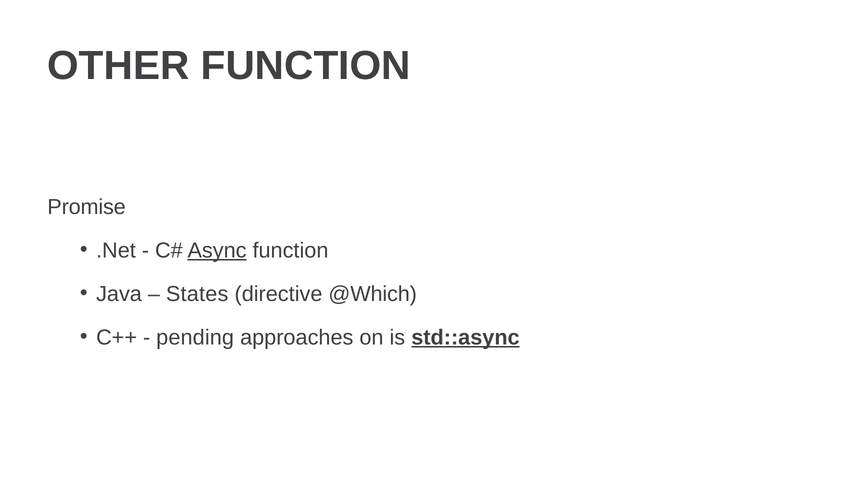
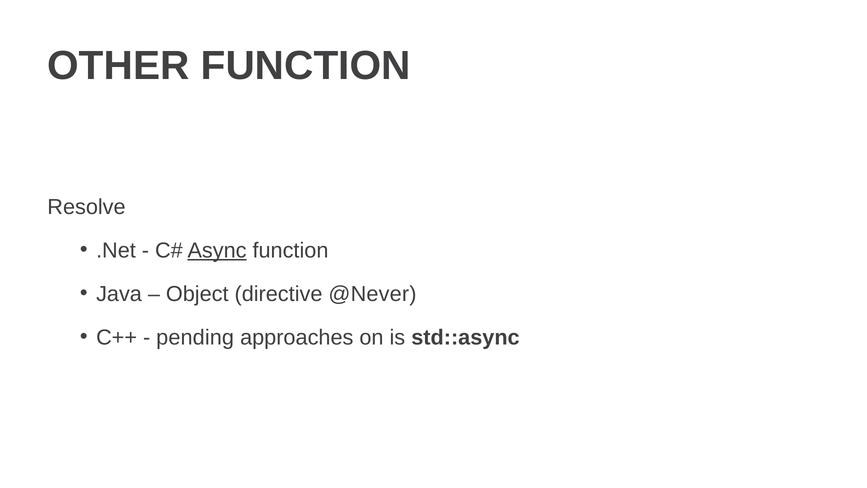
Promise: Promise -> Resolve
States: States -> Object
@Which: @Which -> @Never
std::async underline: present -> none
